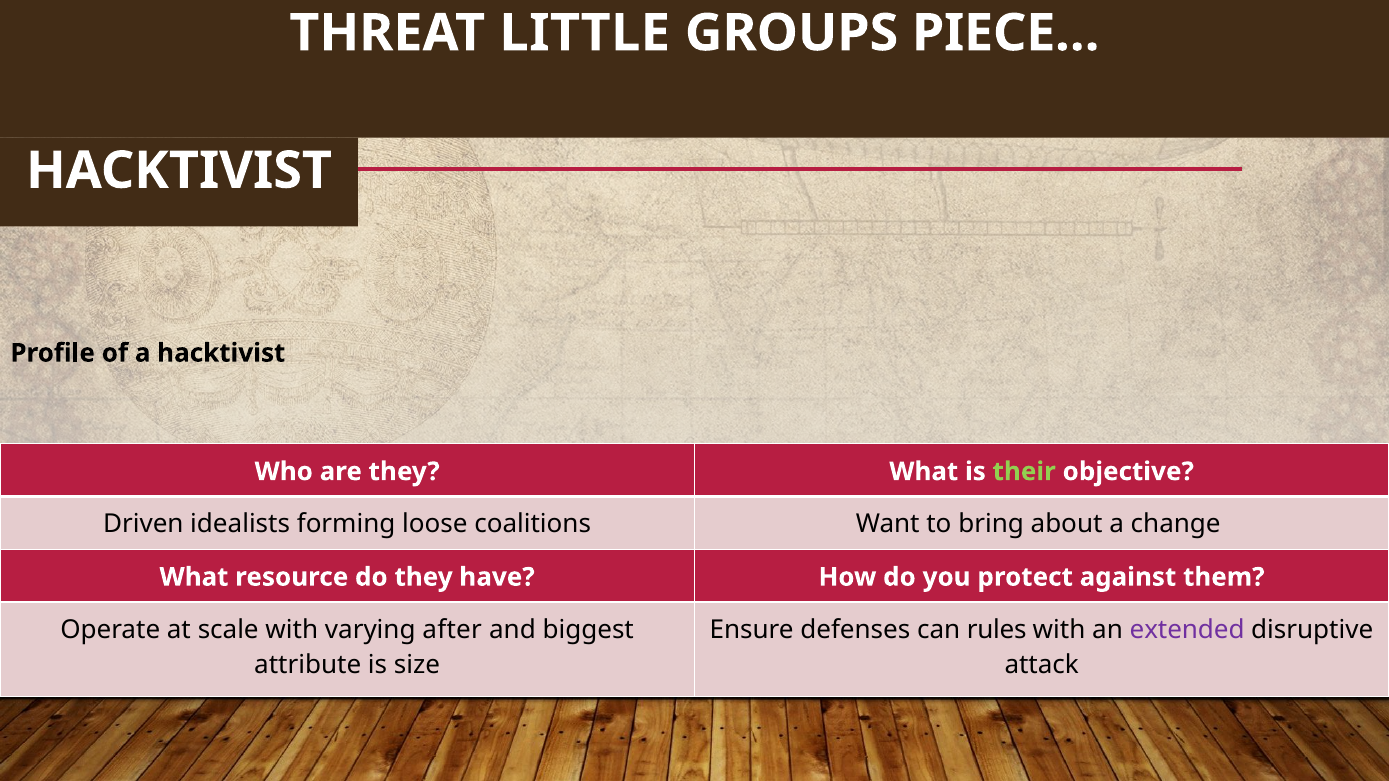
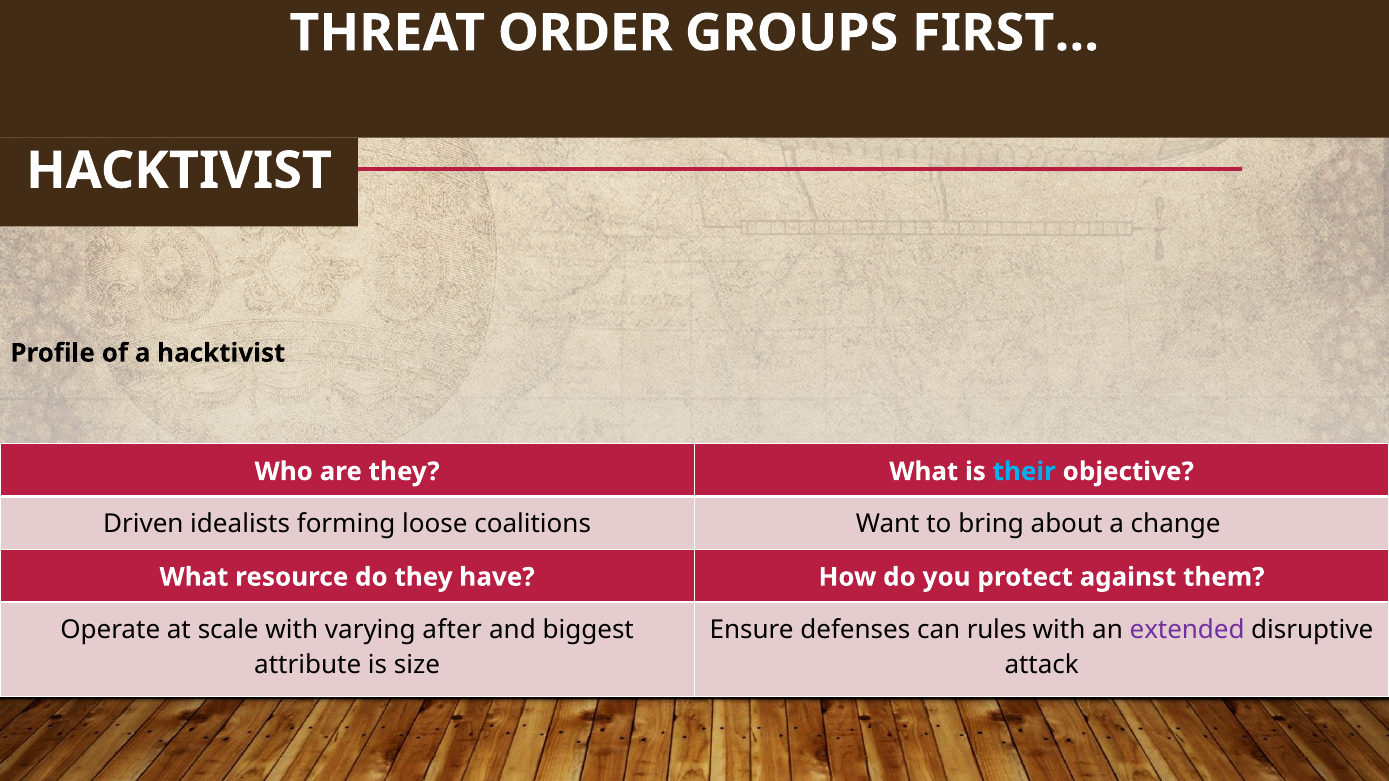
LITTLE: LITTLE -> ORDER
PIECE…: PIECE… -> FIRST…
their colour: light green -> light blue
